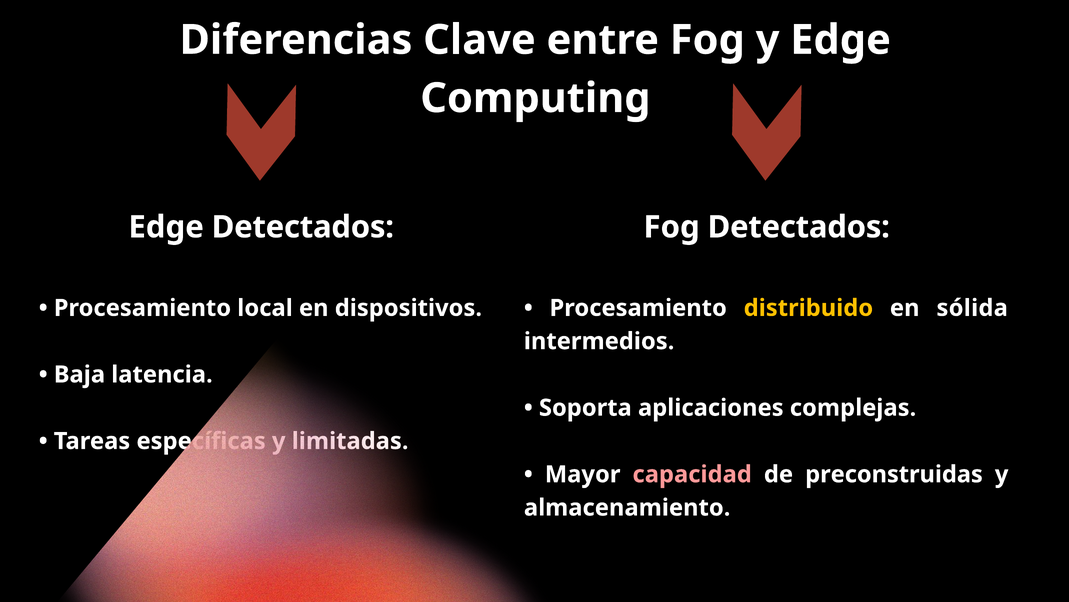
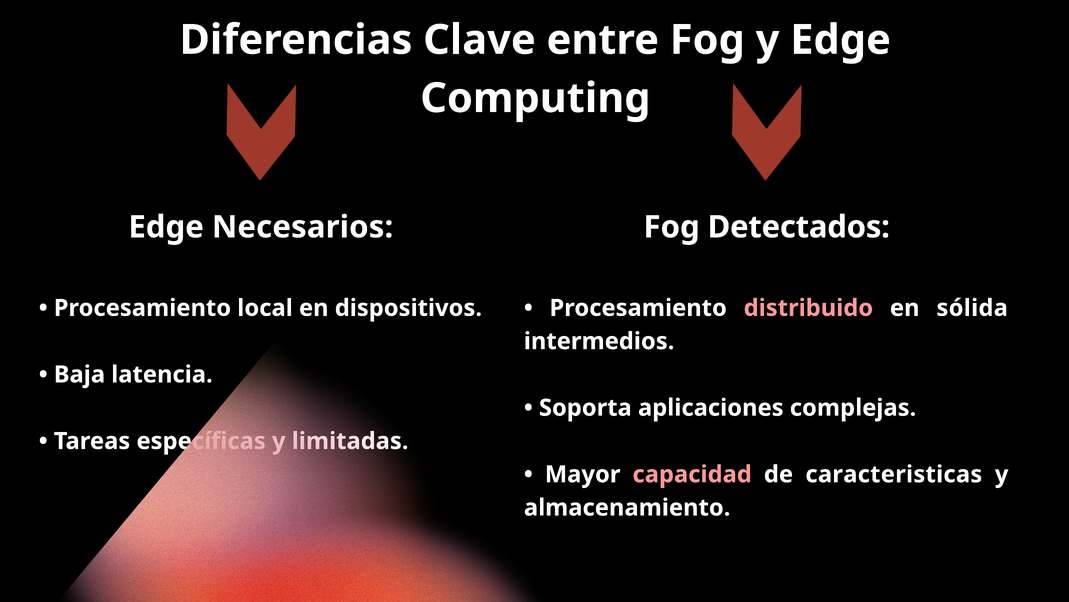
Edge Detectados: Detectados -> Necesarios
distribuido colour: yellow -> pink
preconstruidas: preconstruidas -> caracteristicas
